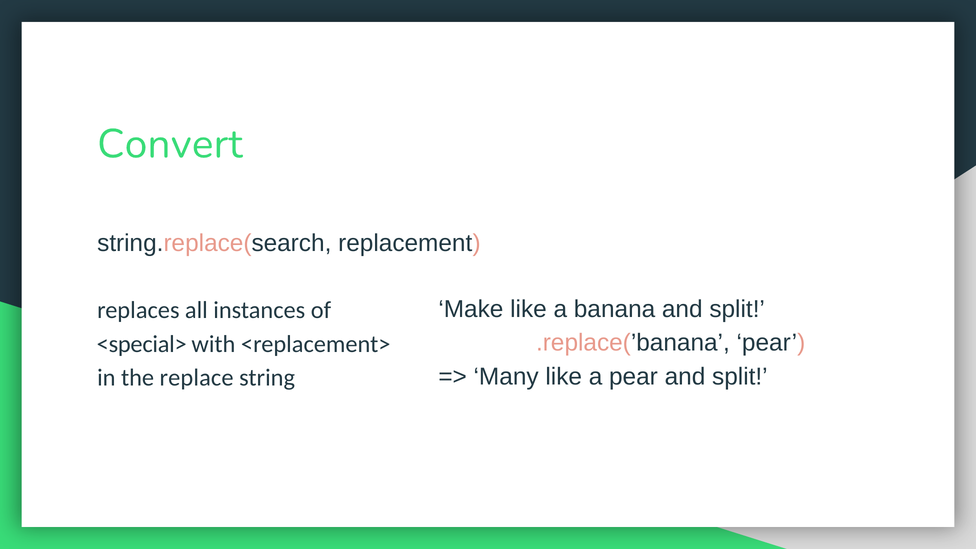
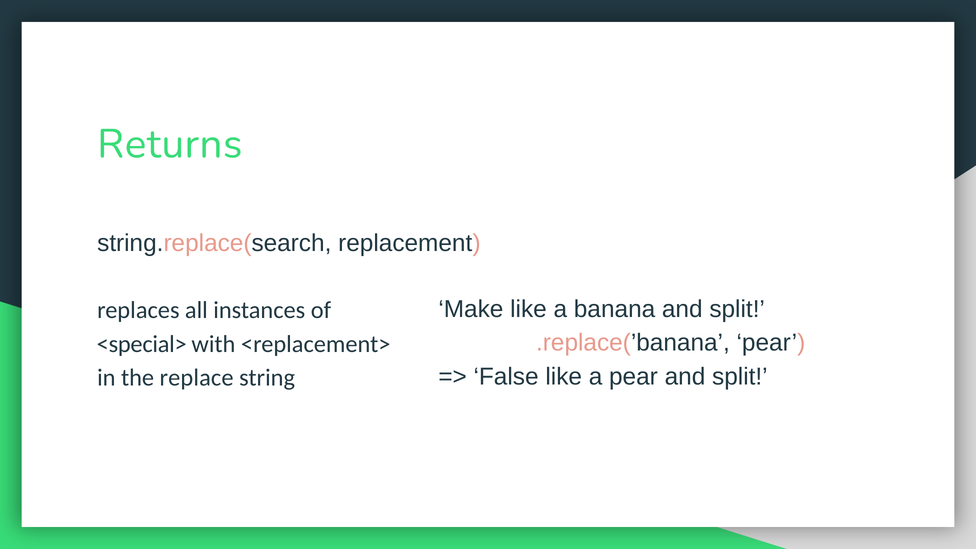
Convert: Convert -> Returns
Many: Many -> False
